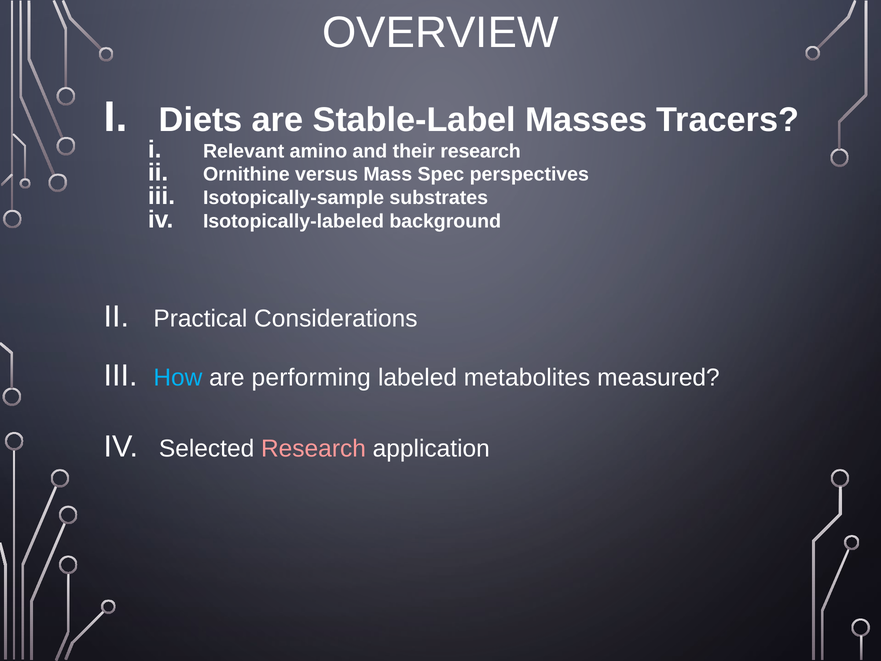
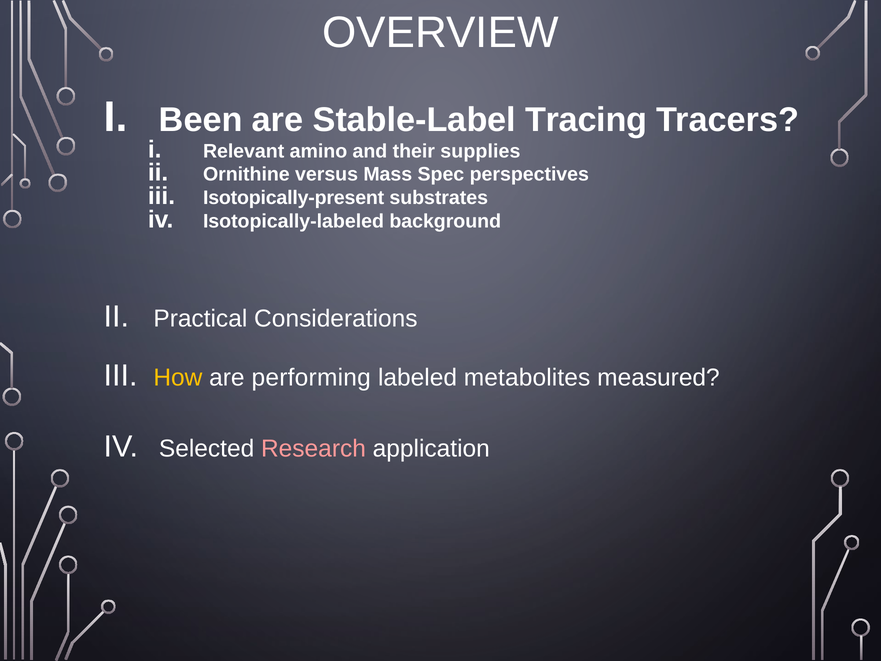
Diets: Diets -> Been
Masses: Masses -> Tracing
their research: research -> supplies
Isotopically-sample: Isotopically-sample -> Isotopically-present
How colour: light blue -> yellow
